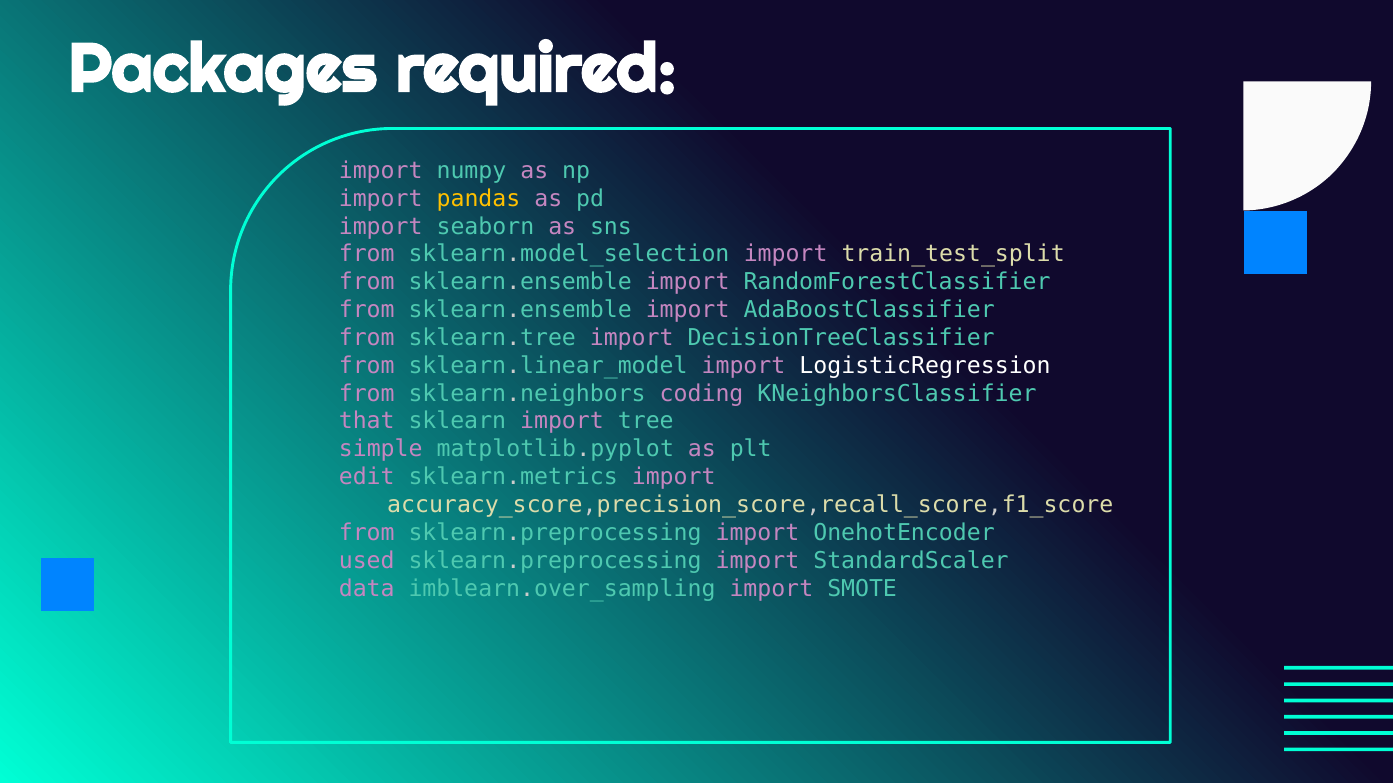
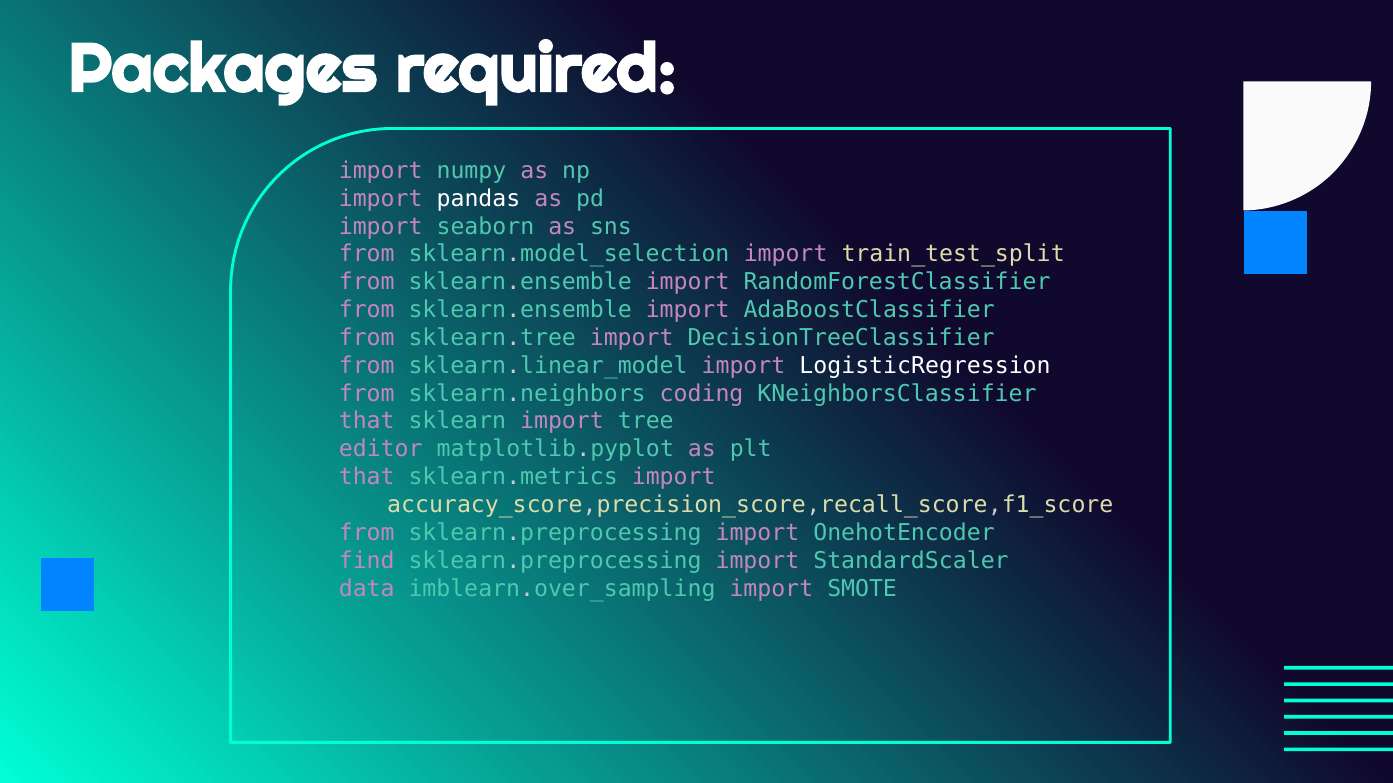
pandas colour: yellow -> white
simple: simple -> editor
edit at (367, 477): edit -> that
used: used -> find
